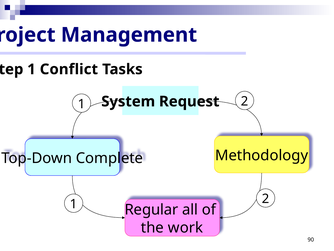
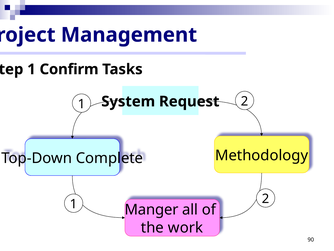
Conflict: Conflict -> Confirm
Regular: Regular -> Manger
